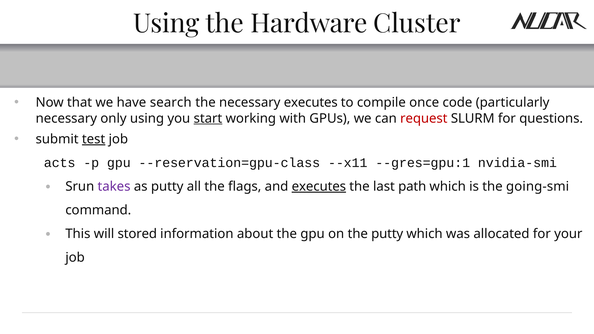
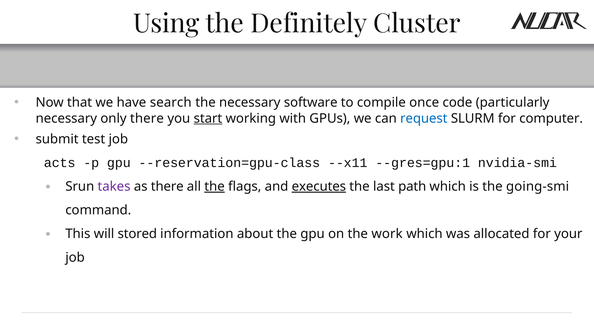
Hardware: Hardware -> Definitely
necessary executes: executes -> software
only using: using -> there
request colour: red -> blue
questions: questions -> computer
test underline: present -> none
as putty: putty -> there
the at (215, 187) underline: none -> present
the putty: putty -> work
